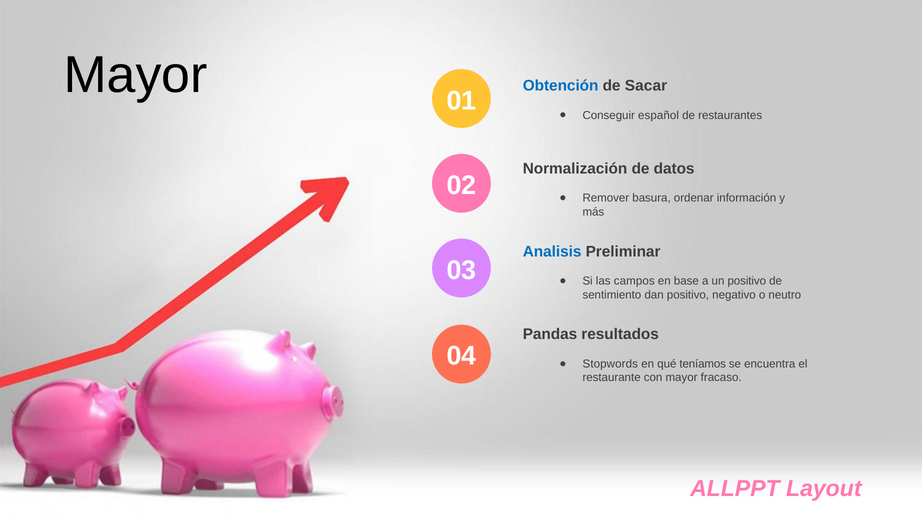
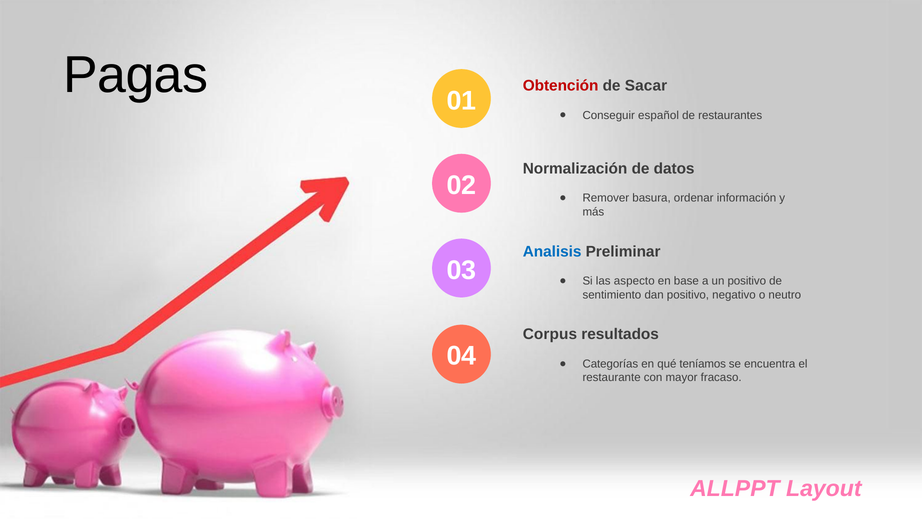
Mayor at (136, 75): Mayor -> Pagas
Obtención colour: blue -> red
campos: campos -> aspecto
Pandas: Pandas -> Corpus
Stopwords: Stopwords -> Categorías
